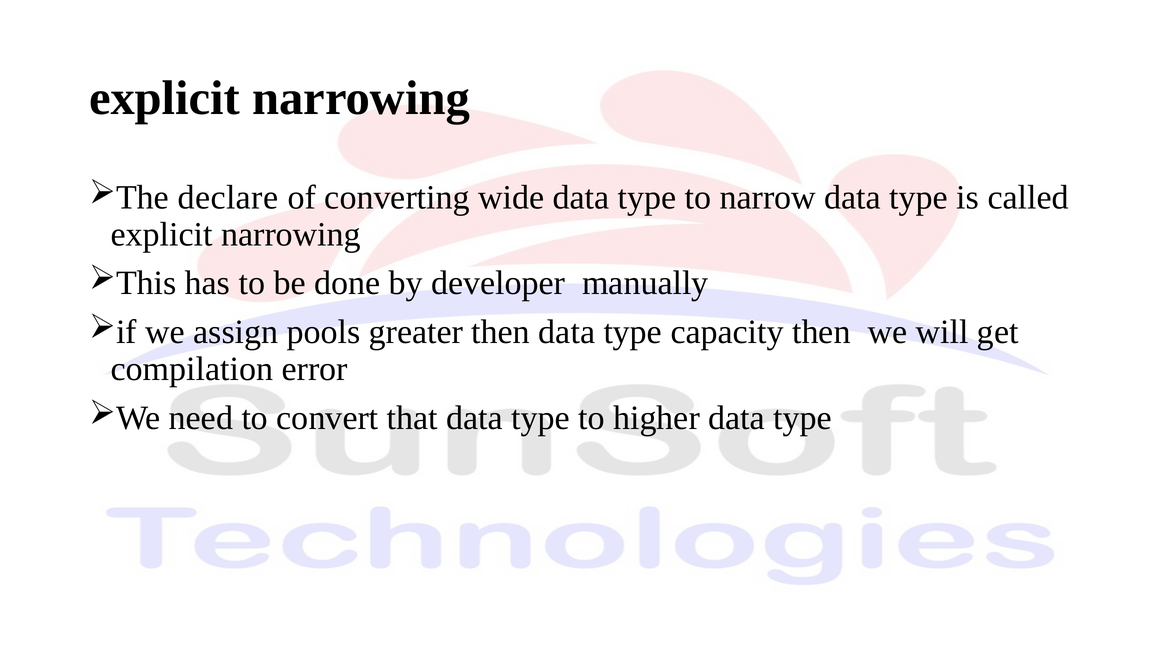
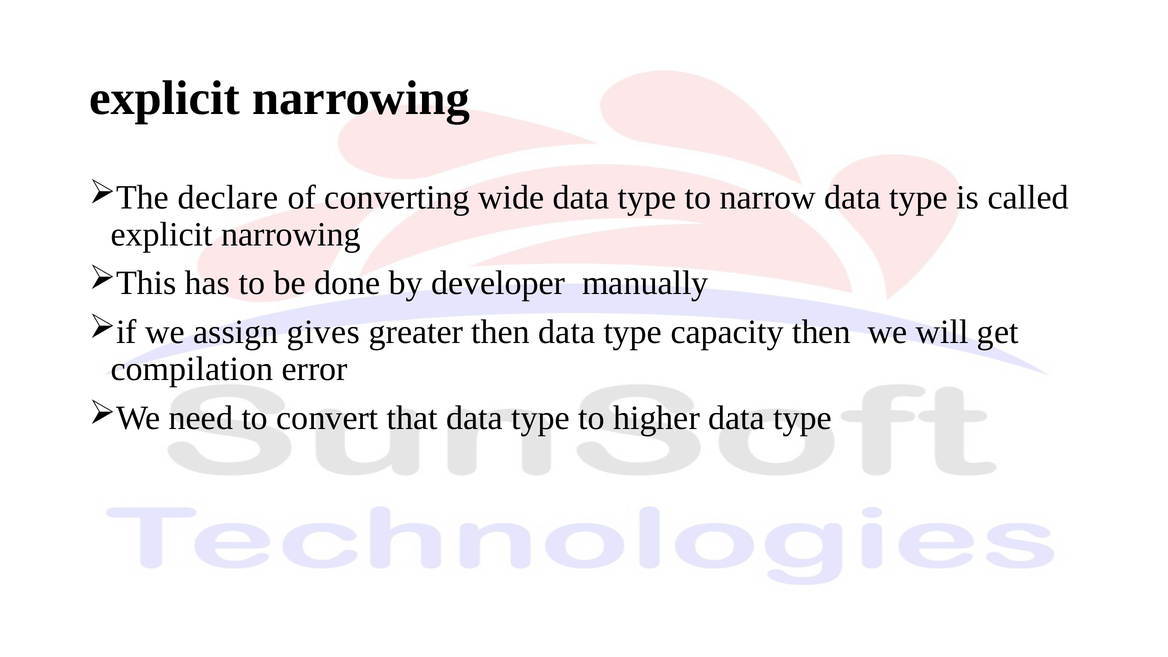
pools: pools -> gives
